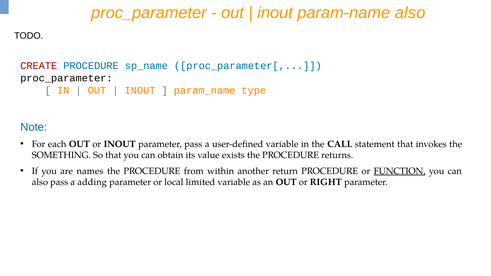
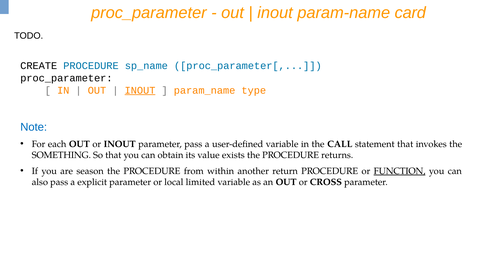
param-name also: also -> card
CREATE colour: red -> black
INOUT at (140, 90) underline: none -> present
names: names -> season
adding: adding -> explicit
RIGHT: RIGHT -> CROSS
